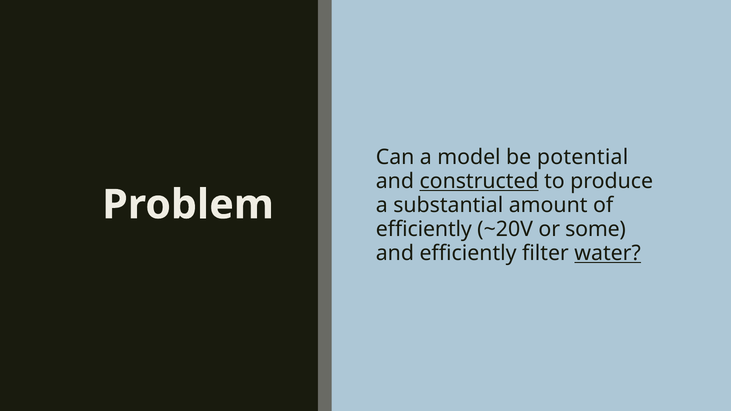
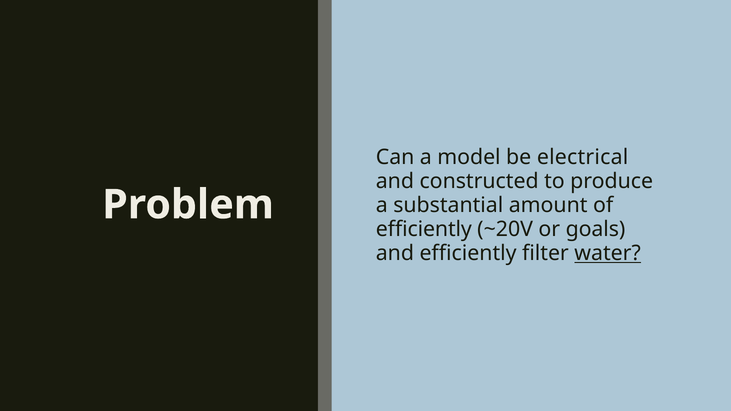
potential: potential -> electrical
constructed underline: present -> none
some: some -> goals
